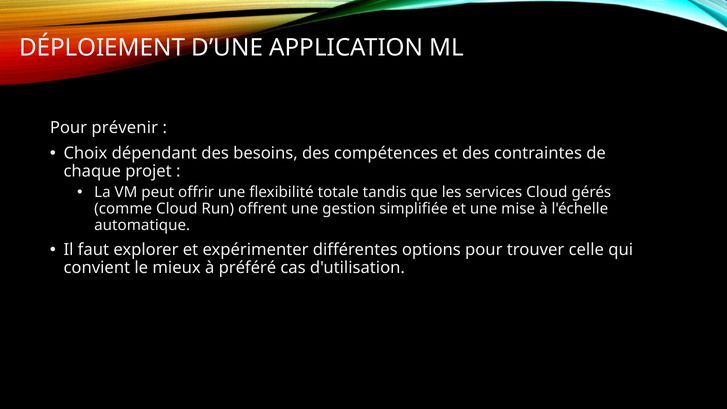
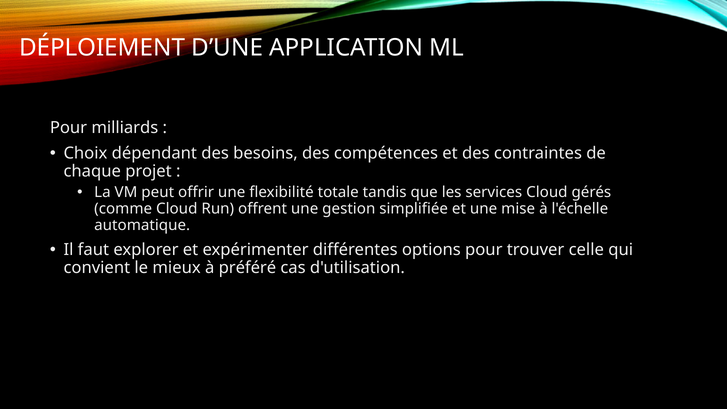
prévenir: prévenir -> milliards
